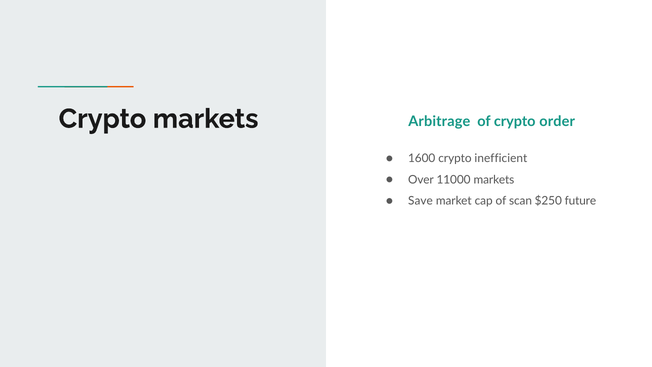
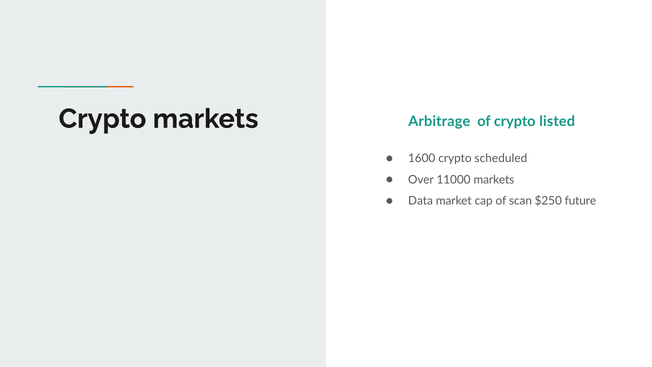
order: order -> listed
inefficient: inefficient -> scheduled
Save: Save -> Data
